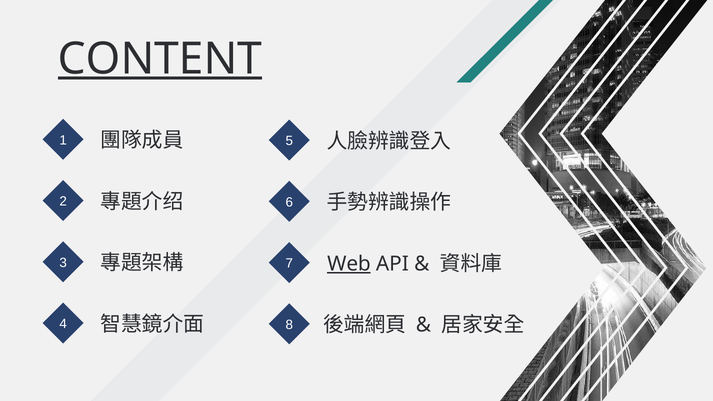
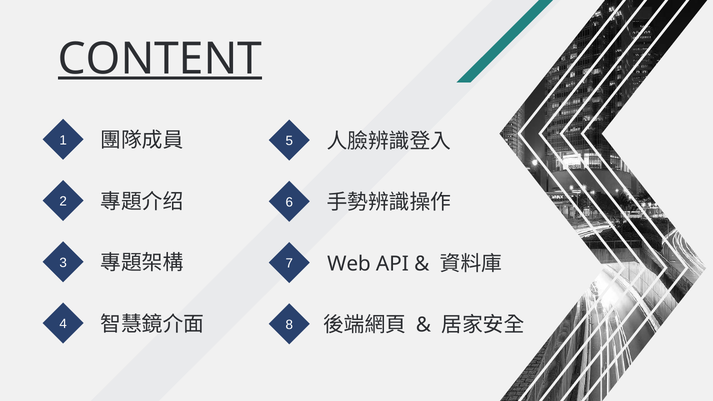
Web underline: present -> none
